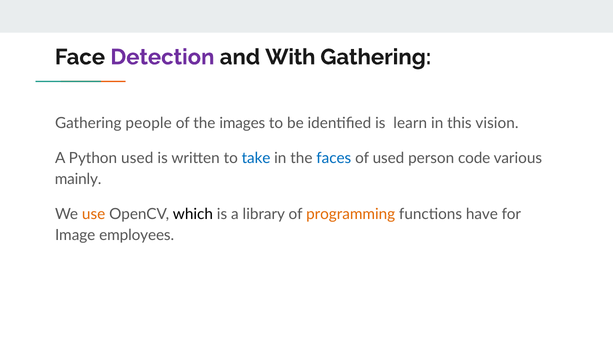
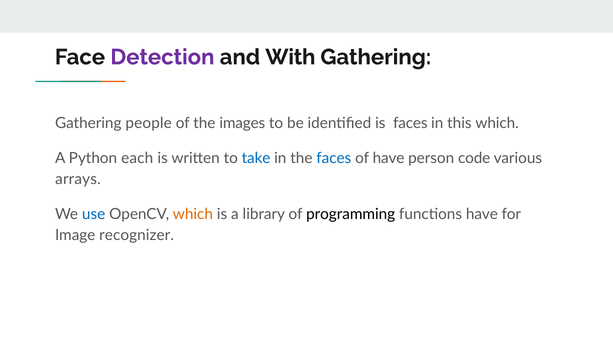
is learn: learn -> faces
this vision: vision -> which
Python used: used -> each
of used: used -> have
mainly: mainly -> arrays
use colour: orange -> blue
which at (193, 214) colour: black -> orange
programming colour: orange -> black
employees: employees -> recognizer
